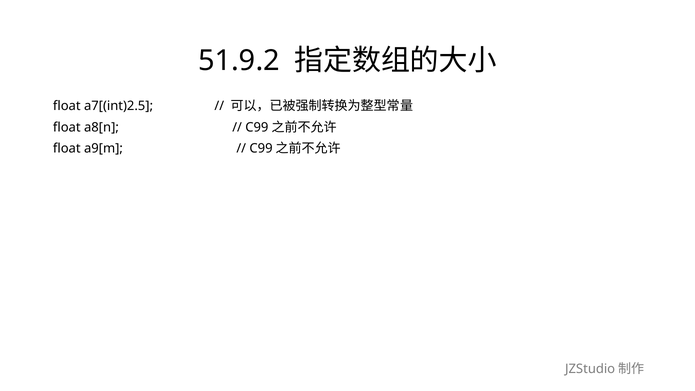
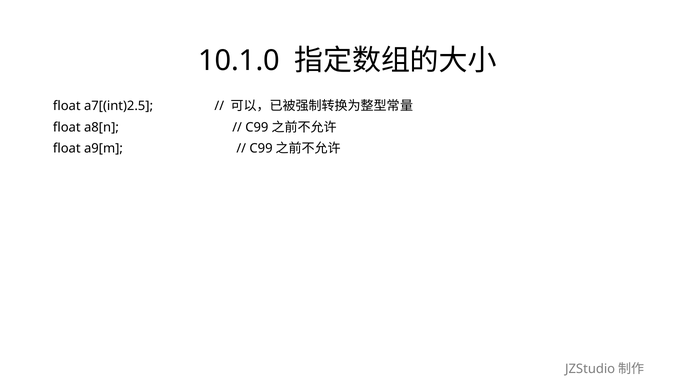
51.9.2: 51.9.2 -> 10.1.0
